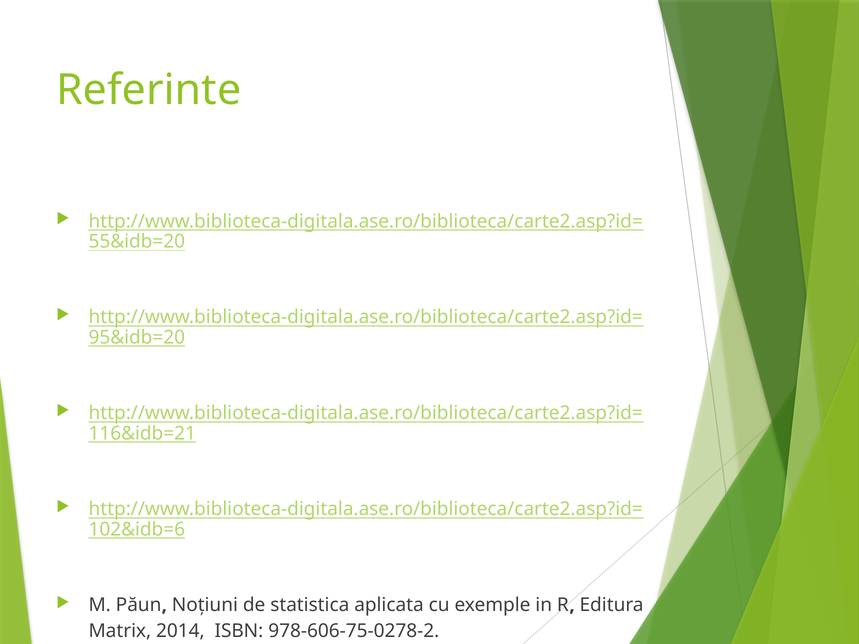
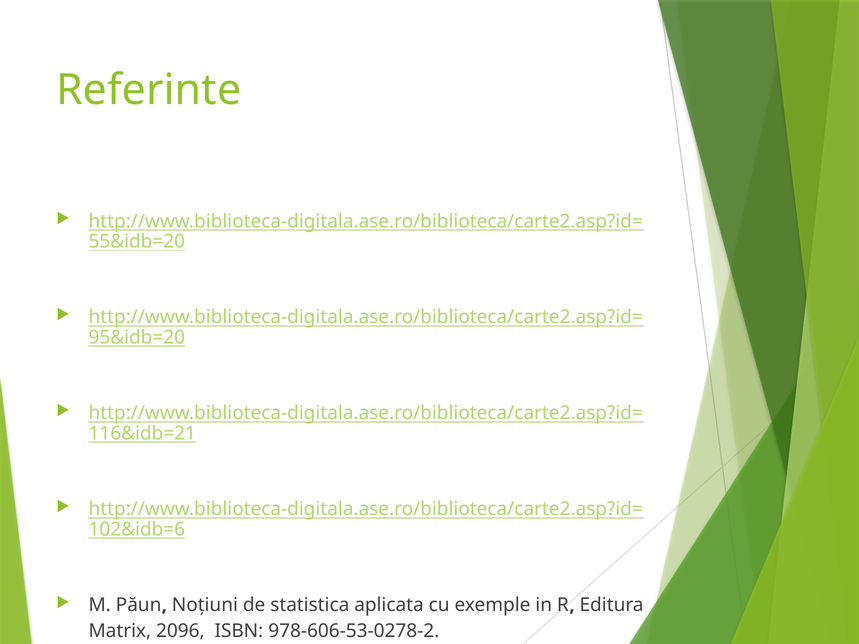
2014: 2014 -> 2096
978-606-75-0278-2: 978-606-75-0278-2 -> 978-606-53-0278-2
